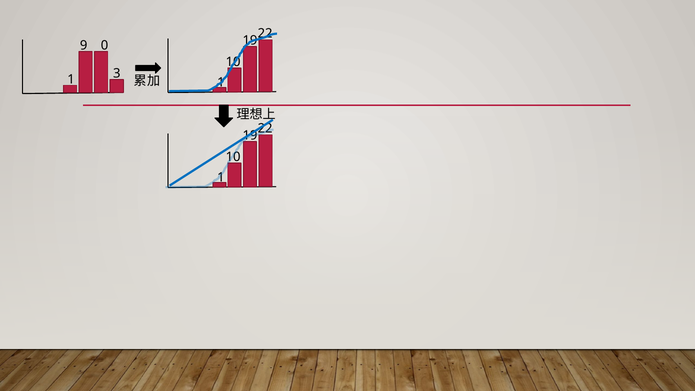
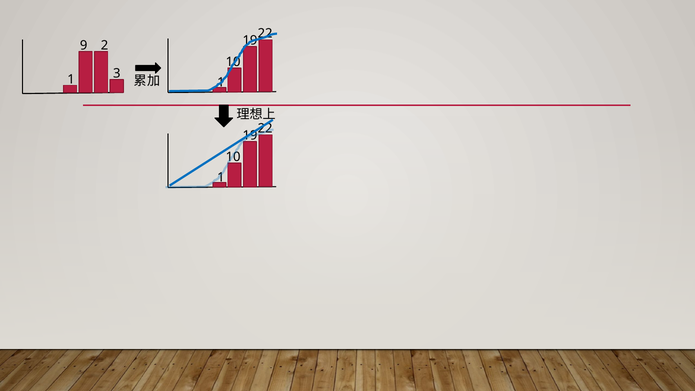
0: 0 -> 2
